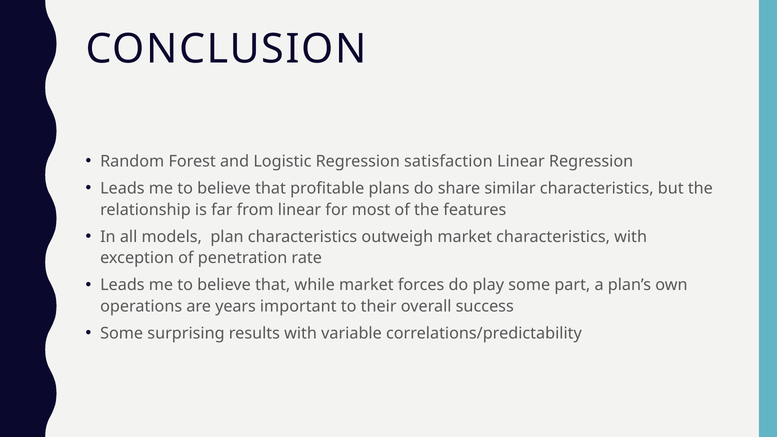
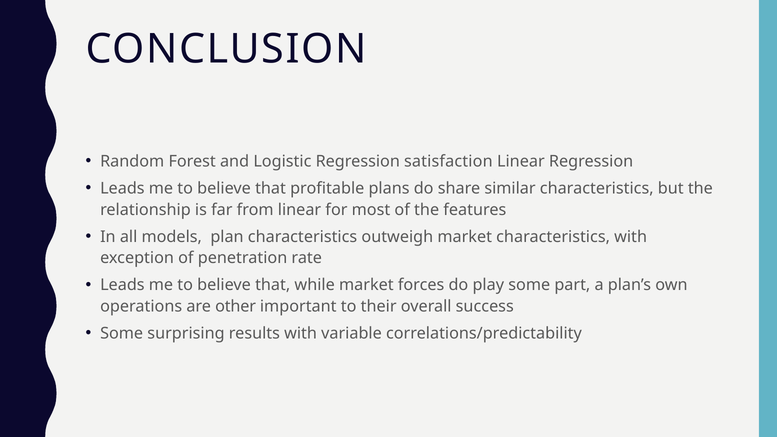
years: years -> other
